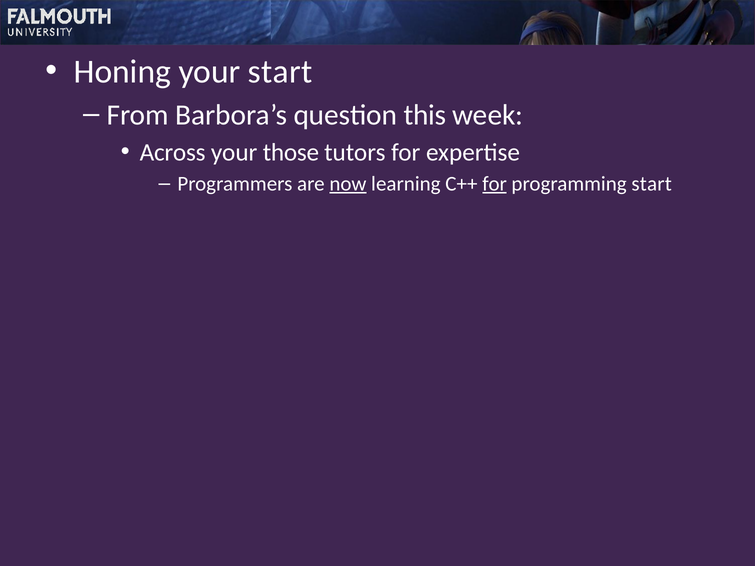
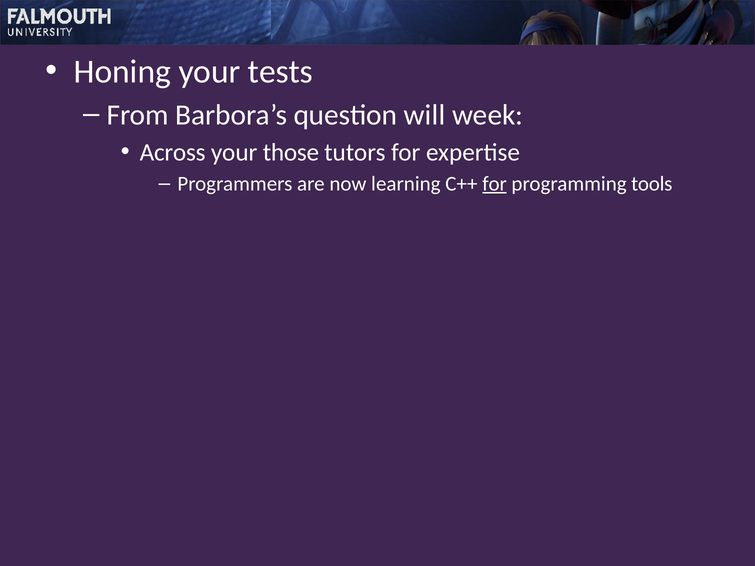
your start: start -> tests
this: this -> will
now underline: present -> none
programming start: start -> tools
